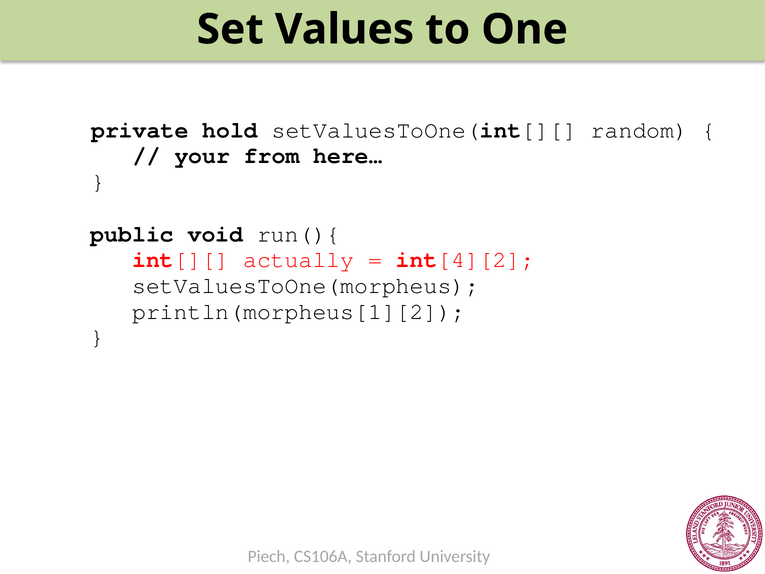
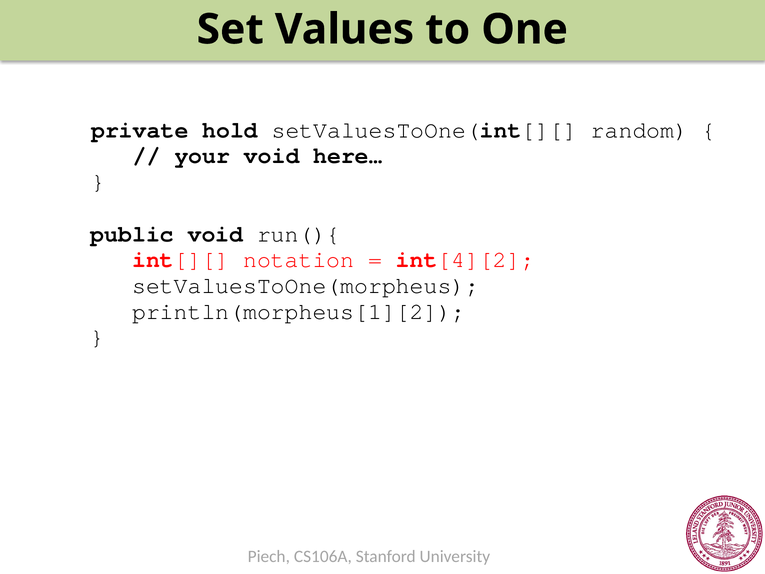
your from: from -> void
actually: actually -> notation
